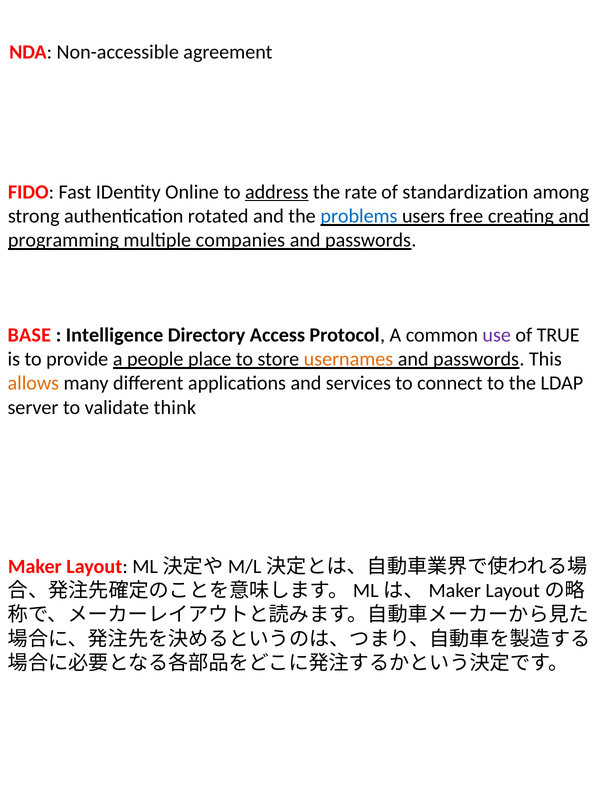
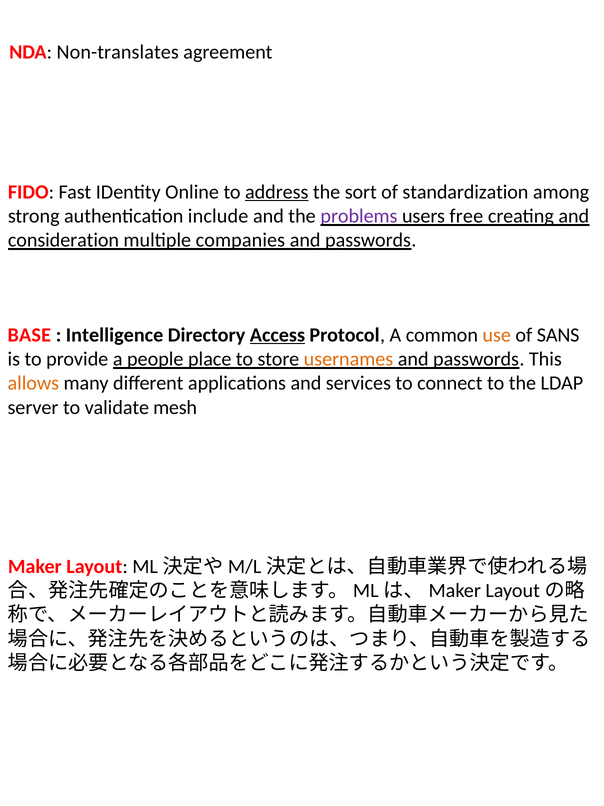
Non-accessible: Non-accessible -> Non-translates
rate: rate -> sort
rotated: rotated -> include
problems colour: blue -> purple
programming: programming -> consideration
Access underline: none -> present
use colour: purple -> orange
TRUE: TRUE -> SANS
think: think -> mesh
